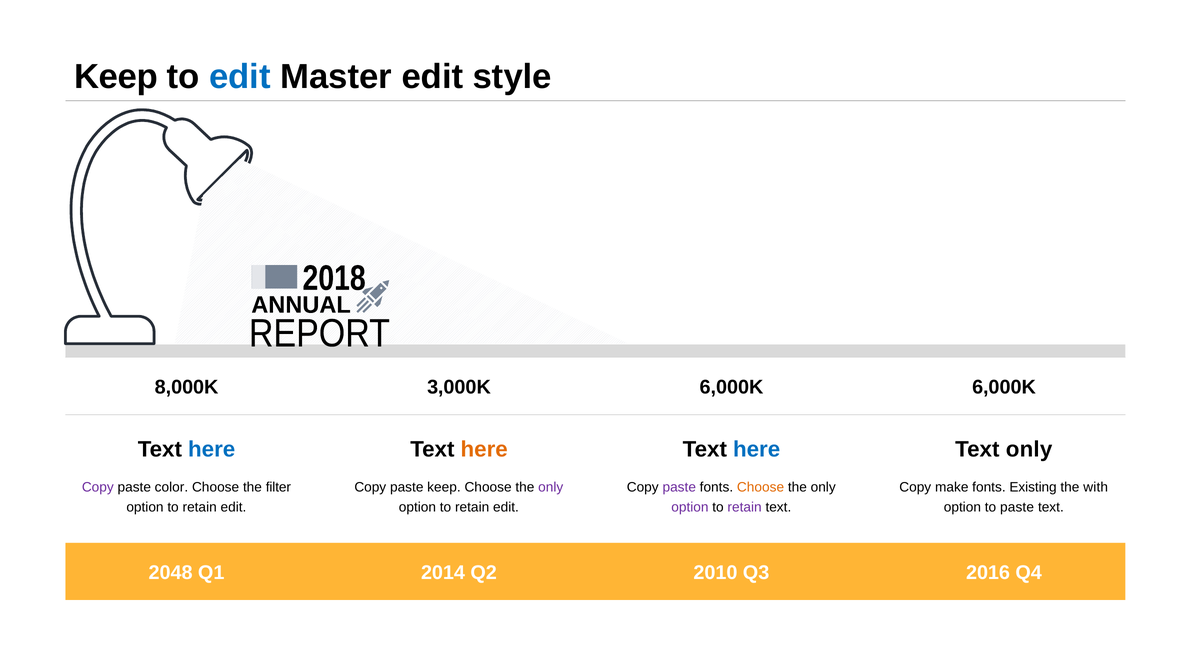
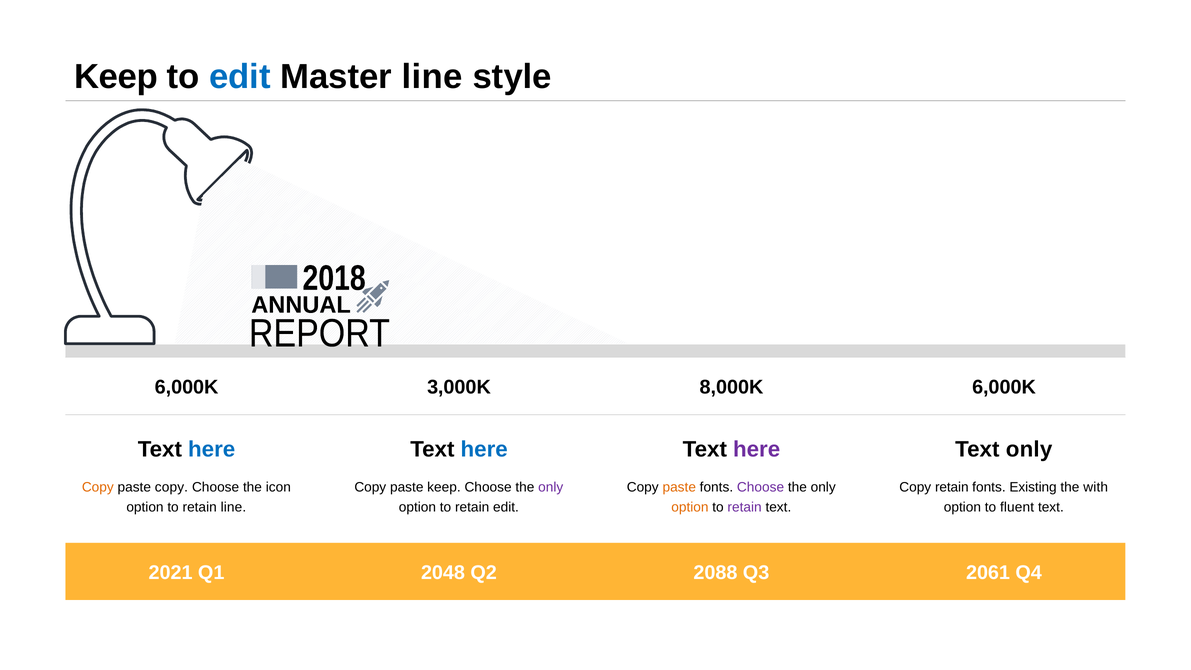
Master edit: edit -> line
8,000K at (187, 387): 8,000K -> 6,000K
3,000K 6,000K: 6,000K -> 8,000K
here at (484, 449) colour: orange -> blue
here at (757, 449) colour: blue -> purple
Copy at (98, 487) colour: purple -> orange
paste color: color -> copy
filter: filter -> icon
paste at (679, 487) colour: purple -> orange
Choose at (761, 487) colour: orange -> purple
Copy make: make -> retain
edit at (233, 507): edit -> line
option at (690, 507) colour: purple -> orange
to paste: paste -> fluent
2048: 2048 -> 2021
2014: 2014 -> 2048
2010: 2010 -> 2088
2016: 2016 -> 2061
